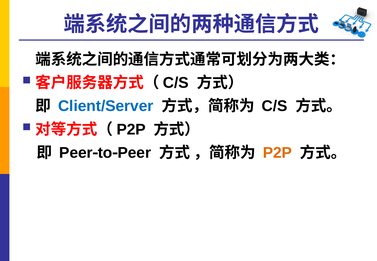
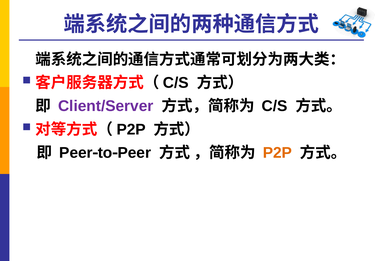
Client/Server colour: blue -> purple
